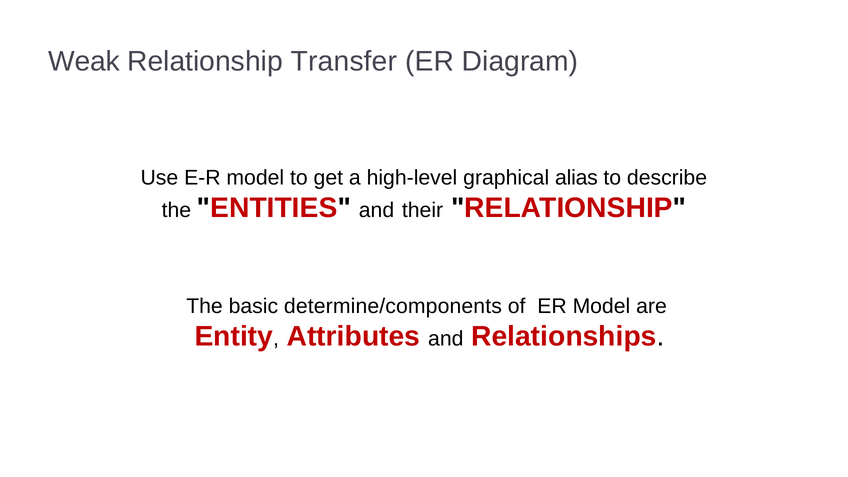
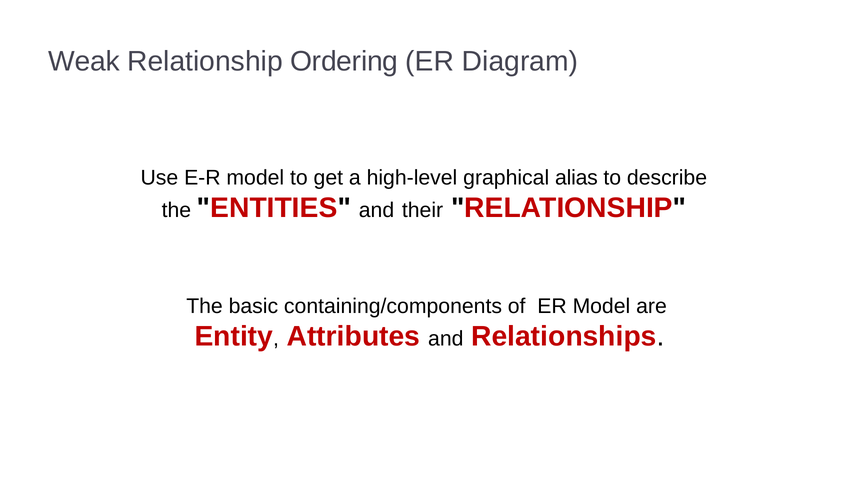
Transfer: Transfer -> Ordering
determine/components: determine/components -> containing/components
